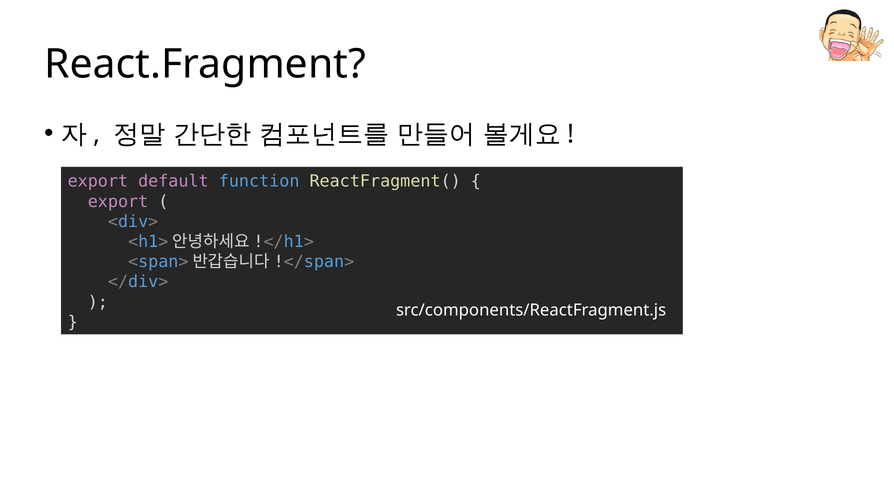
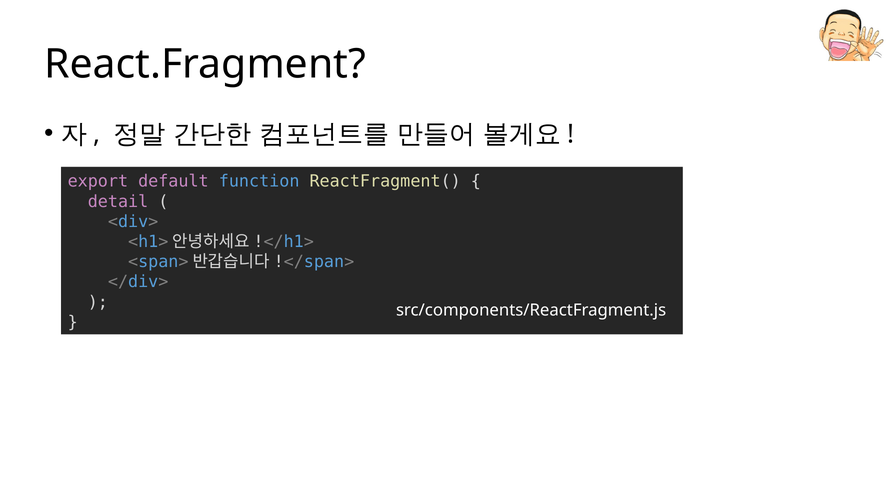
export at (118, 201): export -> detail
